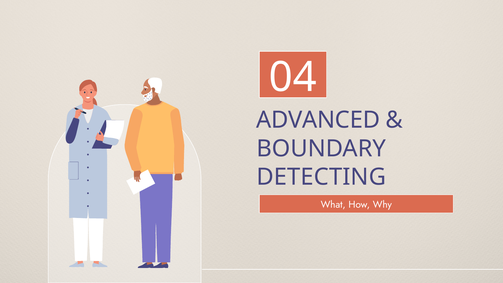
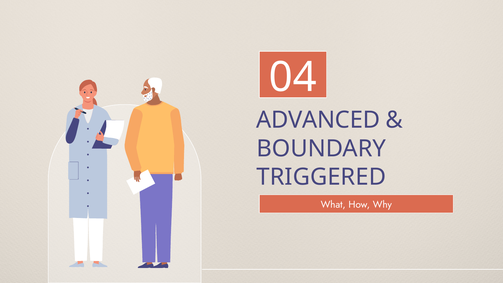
DETECTING: DETECTING -> TRIGGERED
